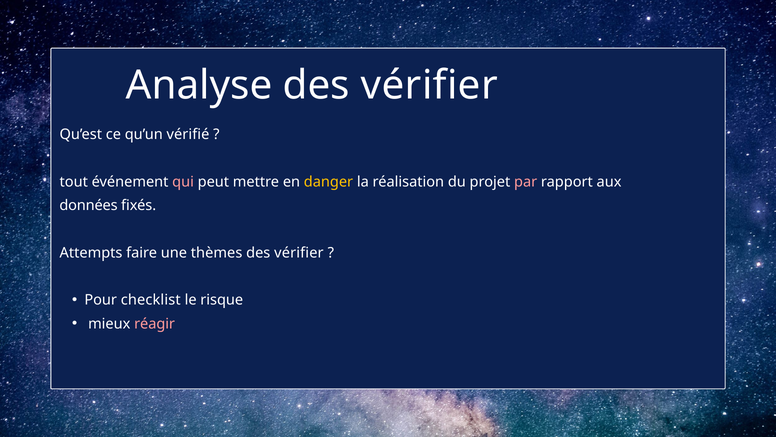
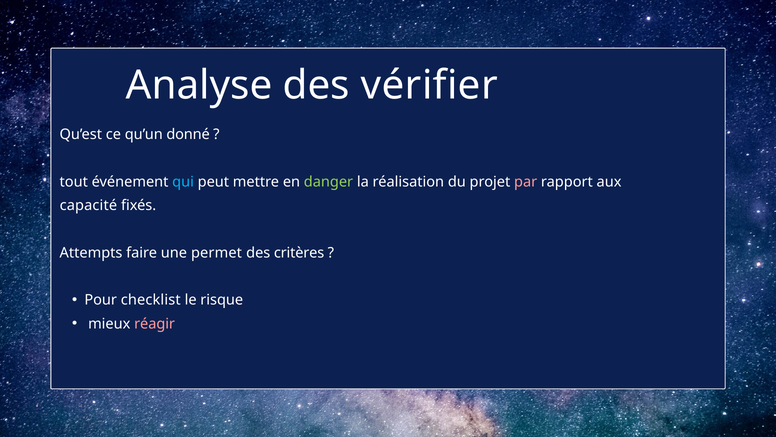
vérifié: vérifié -> donné
qui colour: pink -> light blue
danger colour: yellow -> light green
données: données -> capacité
thèmes: thèmes -> permet
vérifier at (299, 253): vérifier -> critères
